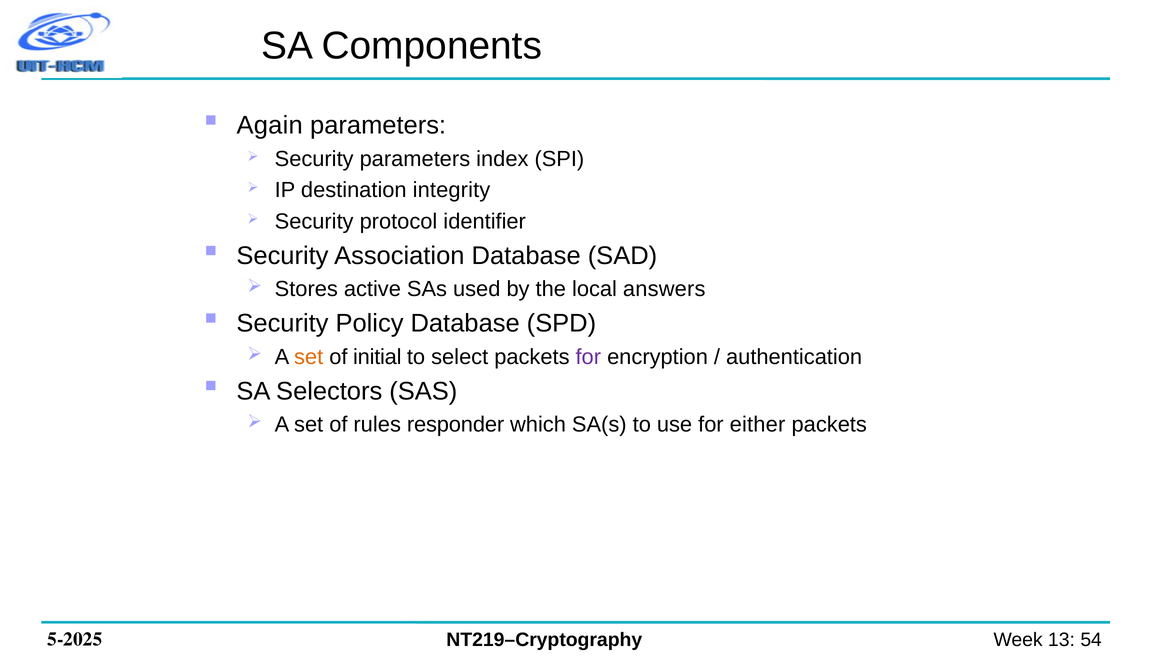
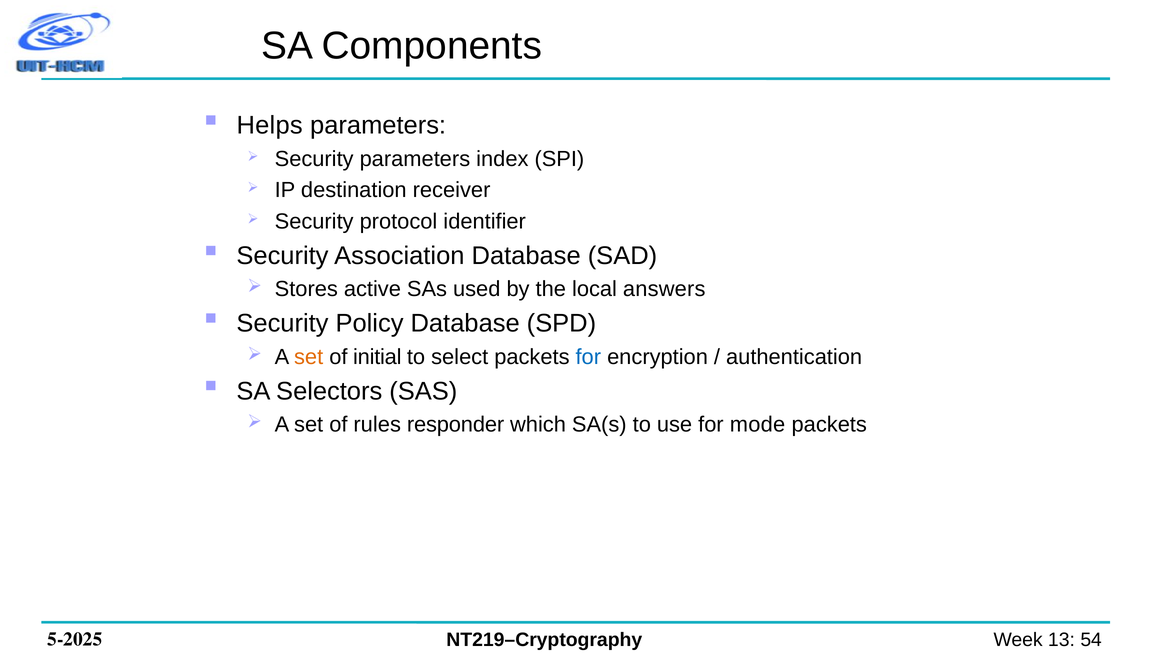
Again: Again -> Helps
integrity: integrity -> receiver
for at (588, 357) colour: purple -> blue
either: either -> mode
